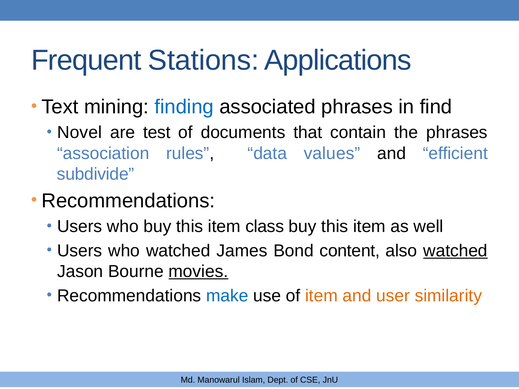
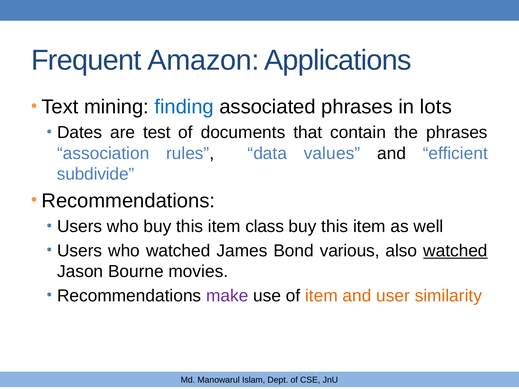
Stations: Stations -> Amazon
find: find -> lots
Novel: Novel -> Dates
content: content -> various
movies underline: present -> none
make colour: blue -> purple
